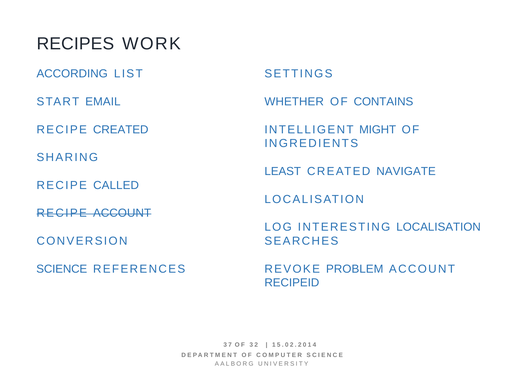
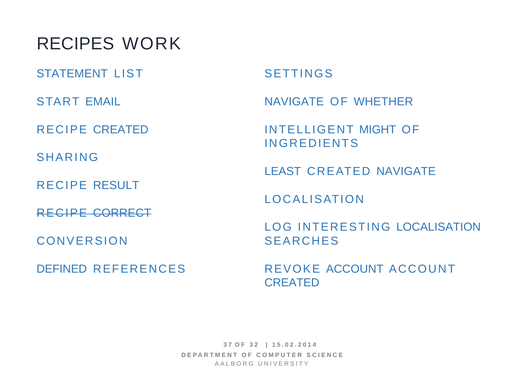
ACCORDING: ACCORDING -> STATEMENT
WHETHER at (294, 102): WHETHER -> NAVIGATE
CONTAINS: CONTAINS -> WHETHER
CALLED: CALLED -> RESULT
RECIPE ACCOUNT: ACCOUNT -> CORRECT
SCIENCE at (62, 269): SCIENCE -> DEFINED
REVOKE PROBLEM: PROBLEM -> ACCOUNT
RECIPEID at (292, 283): RECIPEID -> CREATED
